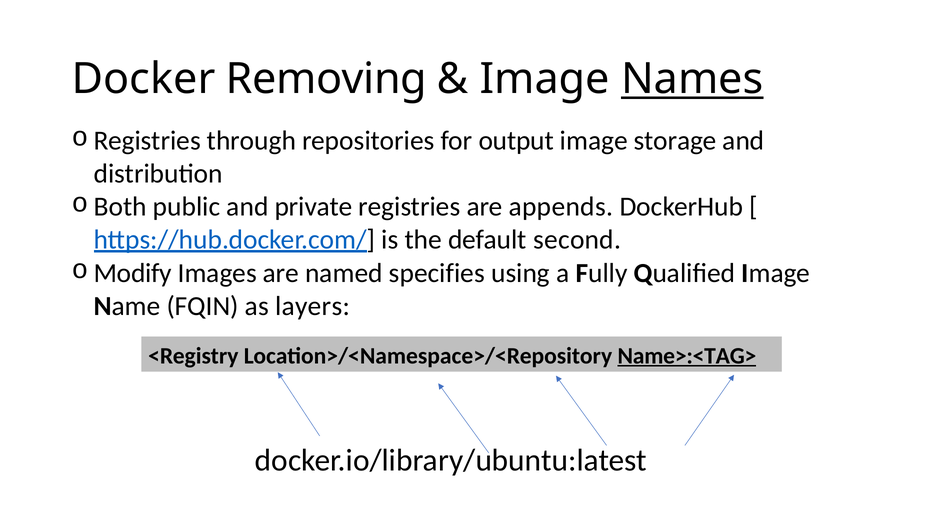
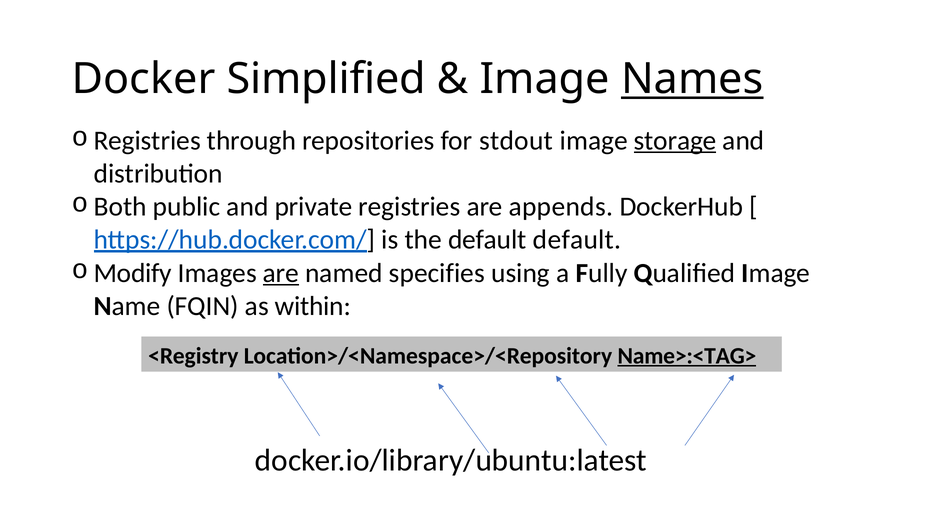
Removing: Removing -> Simplified
output: output -> stdout
storage underline: none -> present
default second: second -> default
are at (281, 273) underline: none -> present
layers: layers -> within
